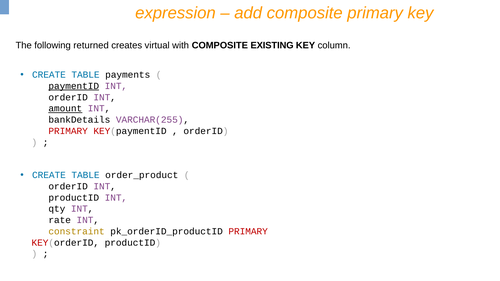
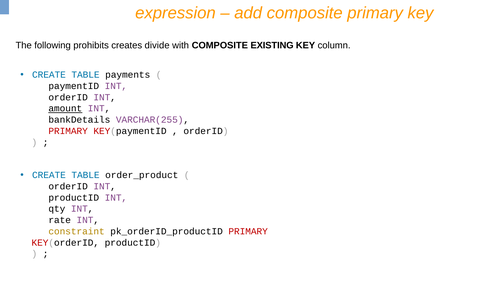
returned: returned -> prohibits
virtual: virtual -> divide
paymentID underline: present -> none
